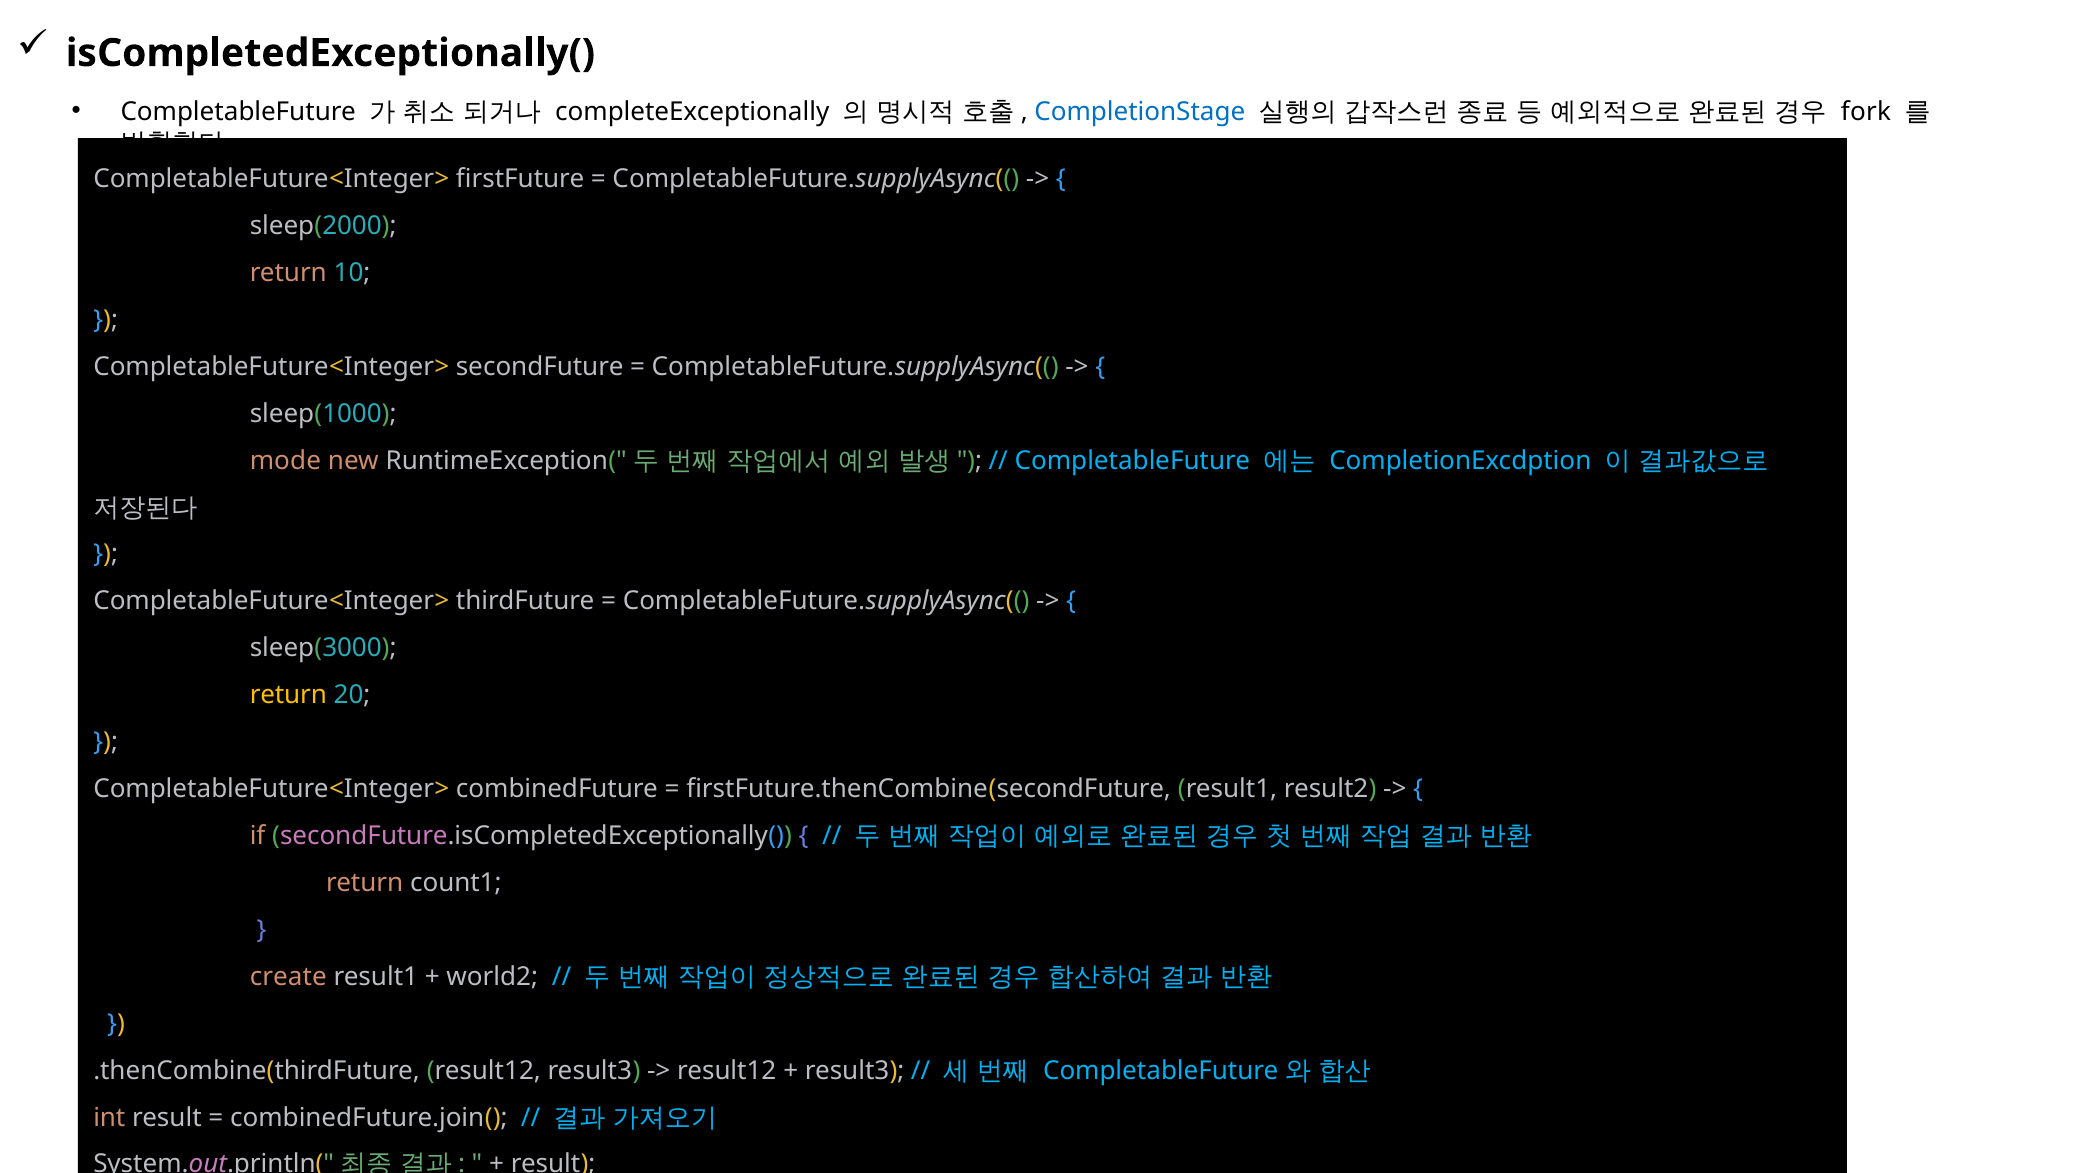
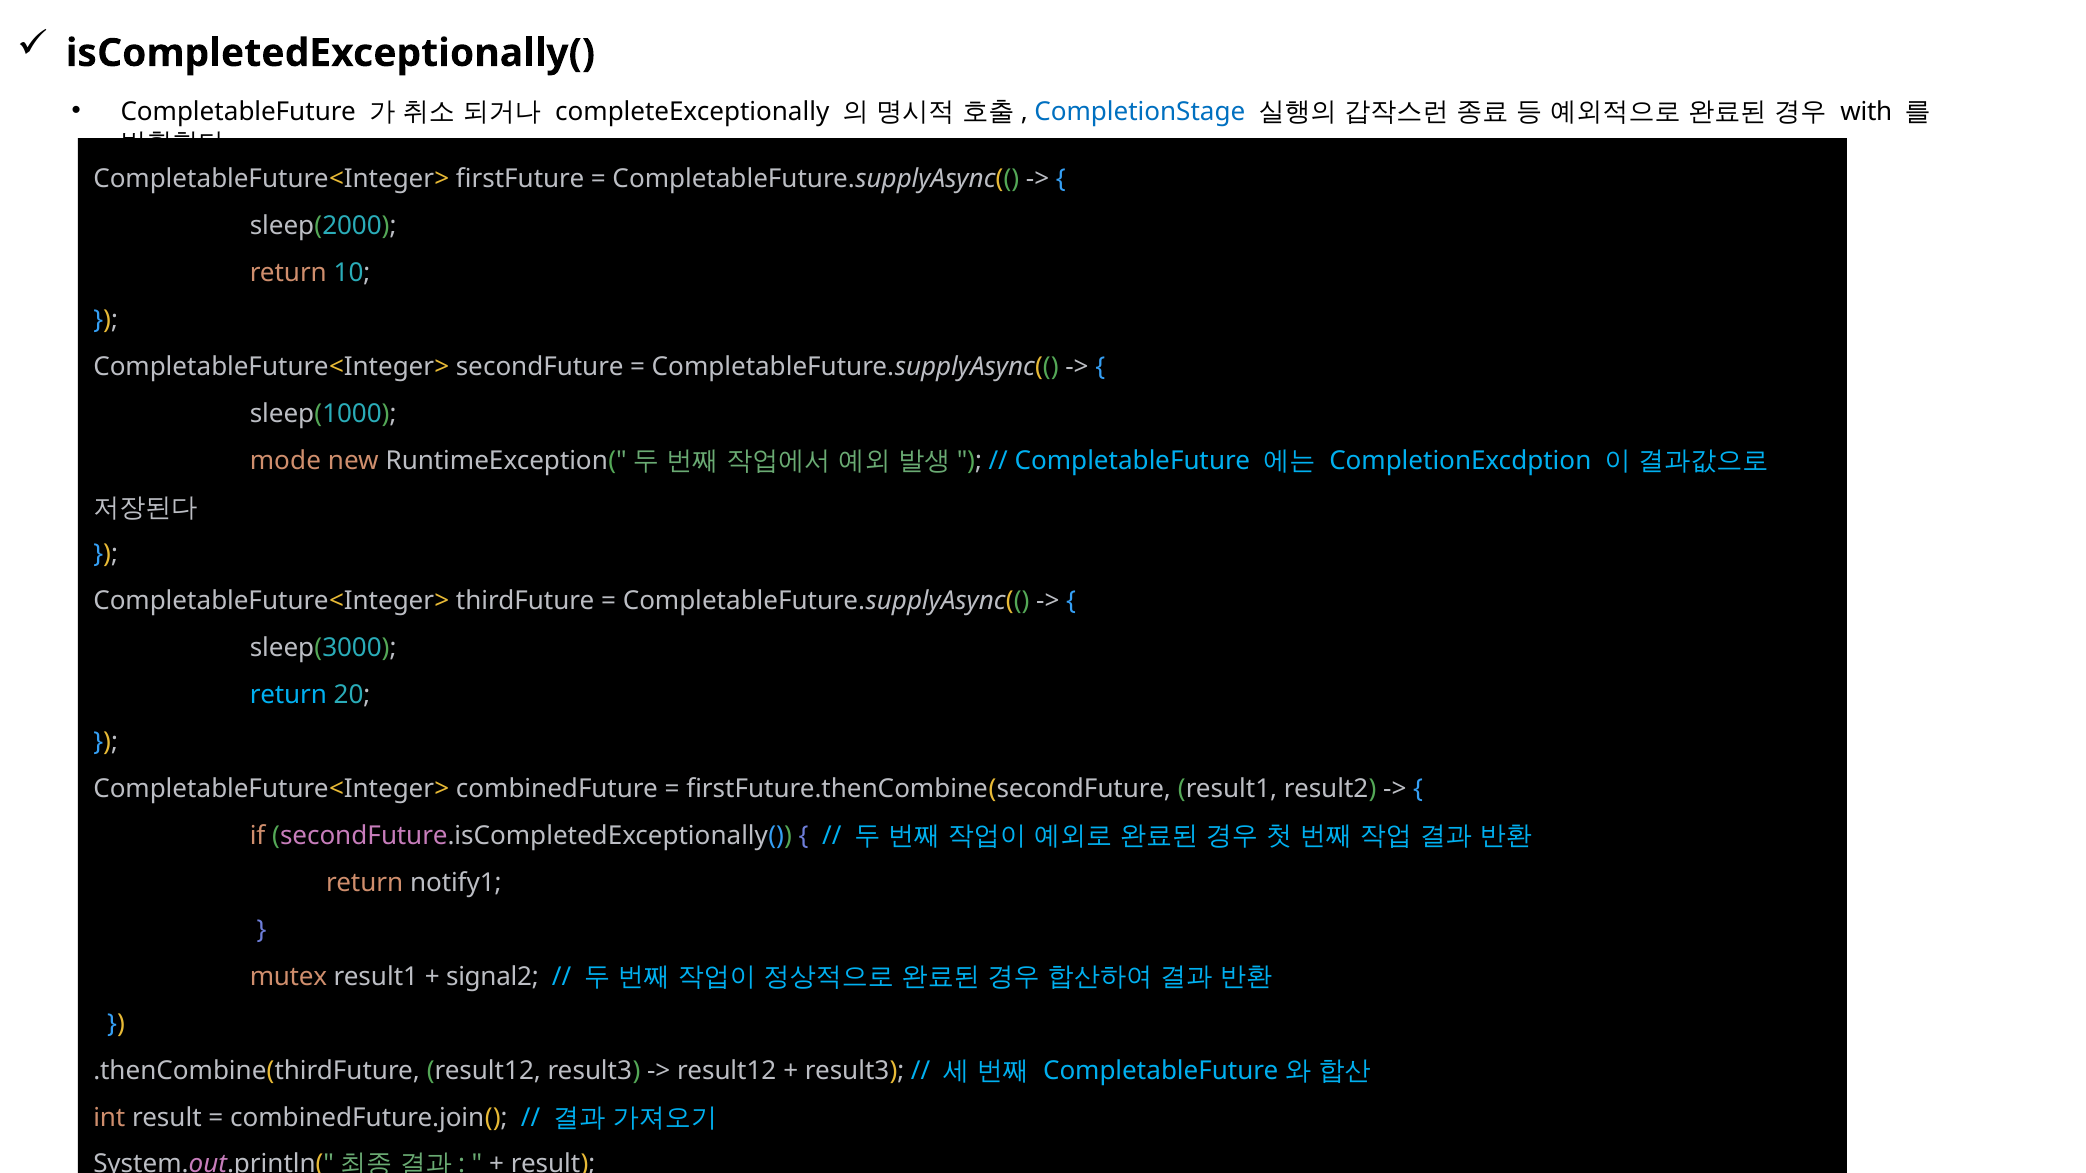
fork: fork -> with
return at (288, 695) colour: yellow -> light blue
count1: count1 -> notify1
create: create -> mutex
world2: world2 -> signal2
